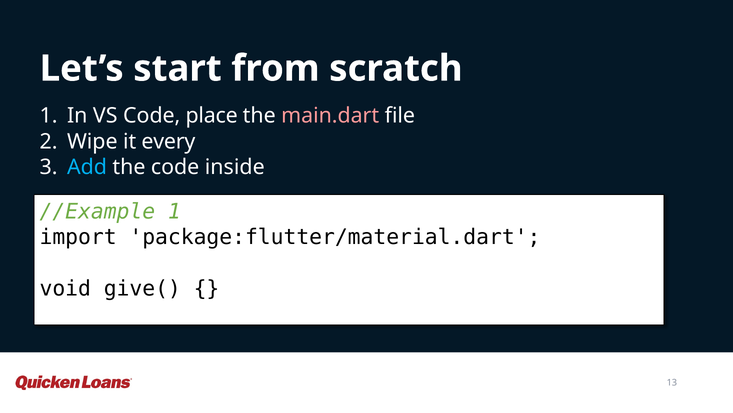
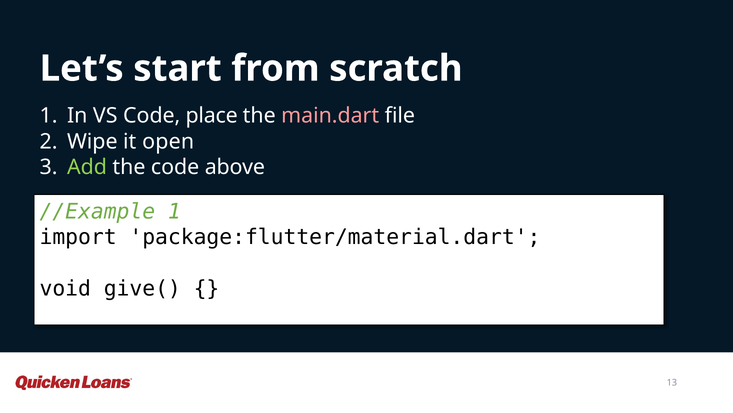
every: every -> open
Add colour: light blue -> light green
inside: inside -> above
